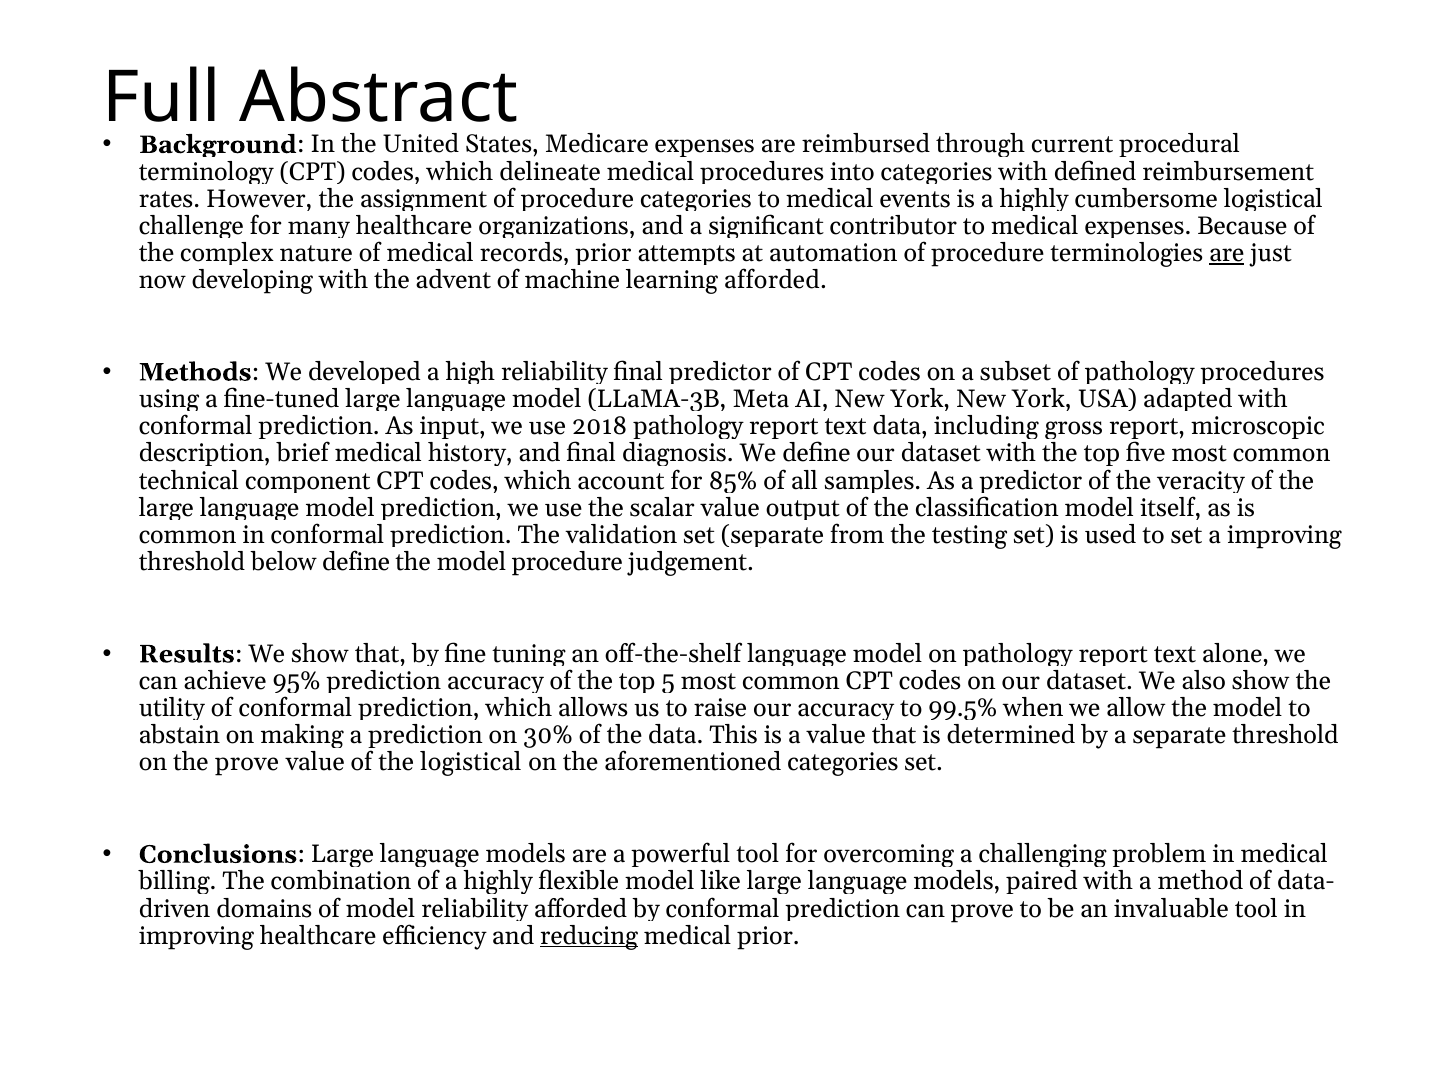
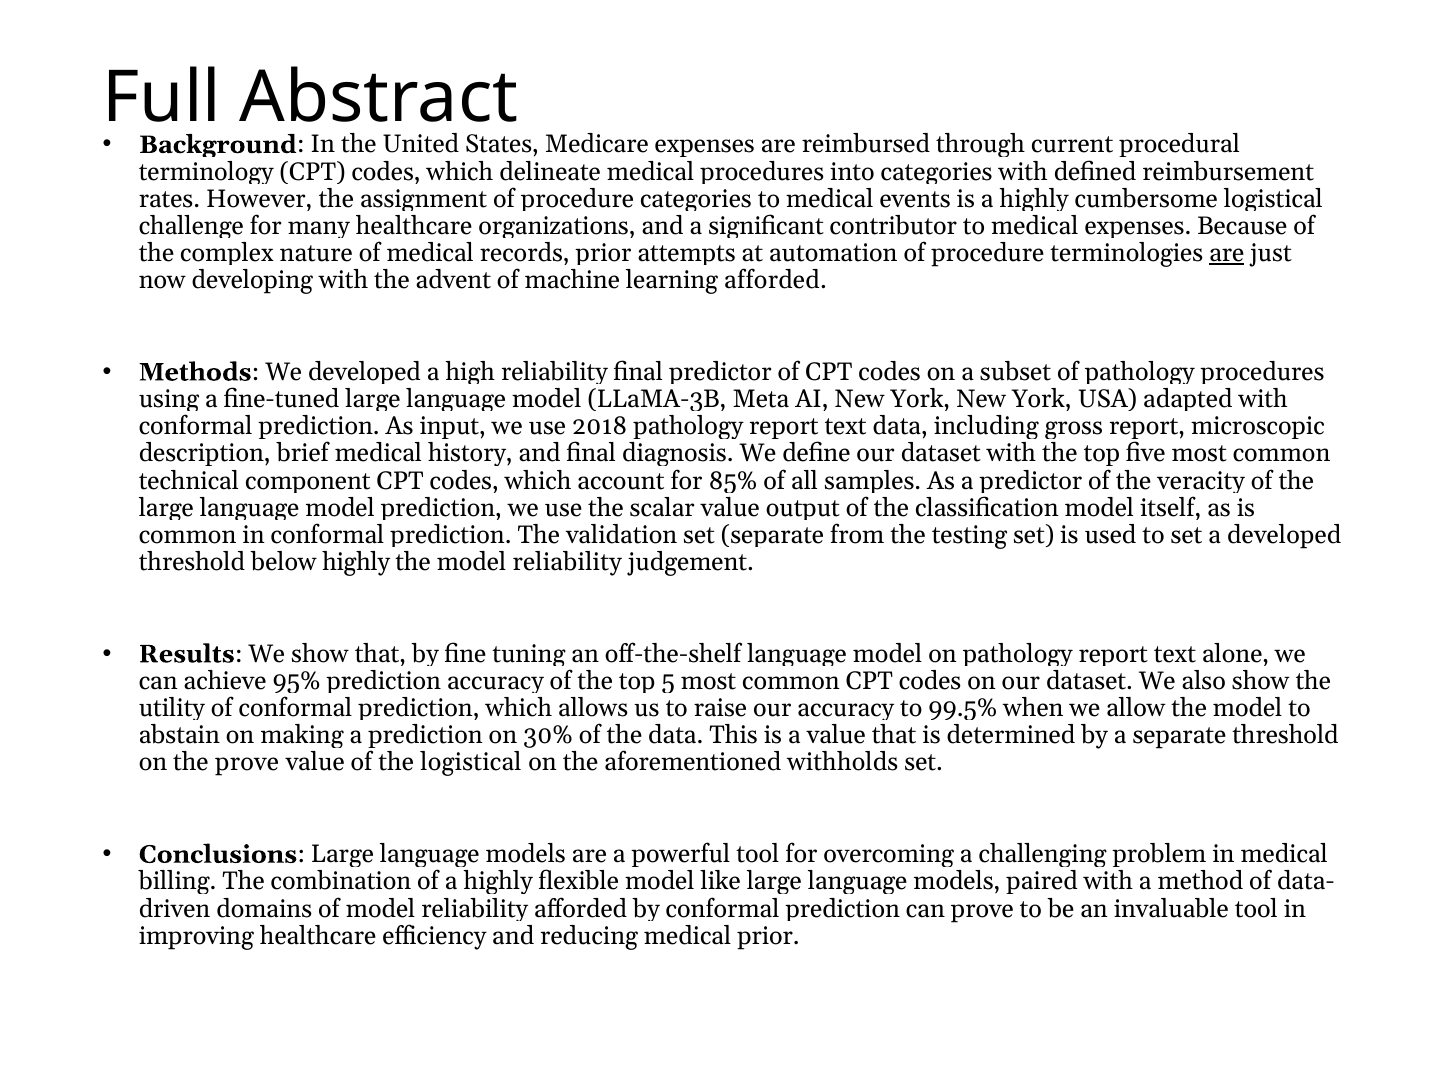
a improving: improving -> developed
below define: define -> highly
the model procedure: procedure -> reliability
aforementioned categories: categories -> withholds
reducing underline: present -> none
